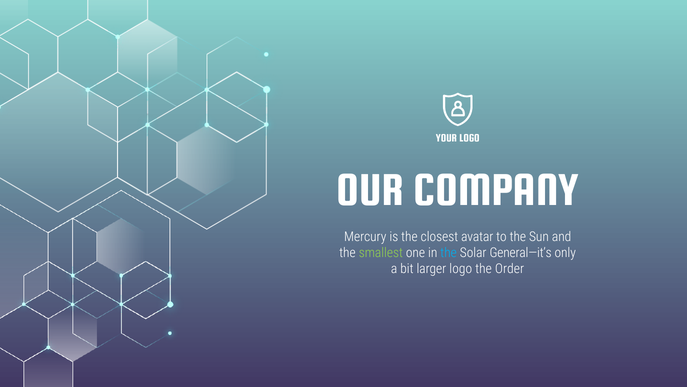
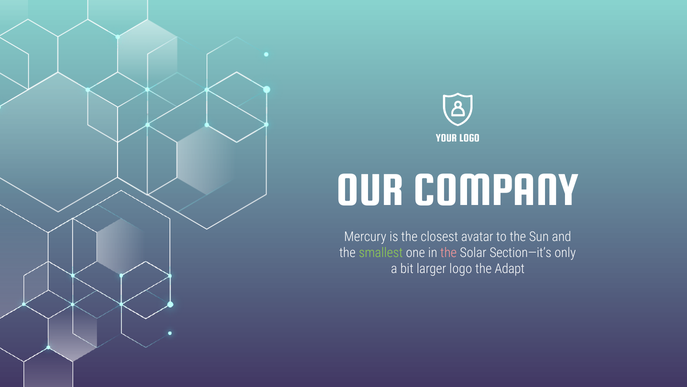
the at (449, 253) colour: light blue -> pink
General—it’s: General—it’s -> Section—it’s
Order: Order -> Adapt
